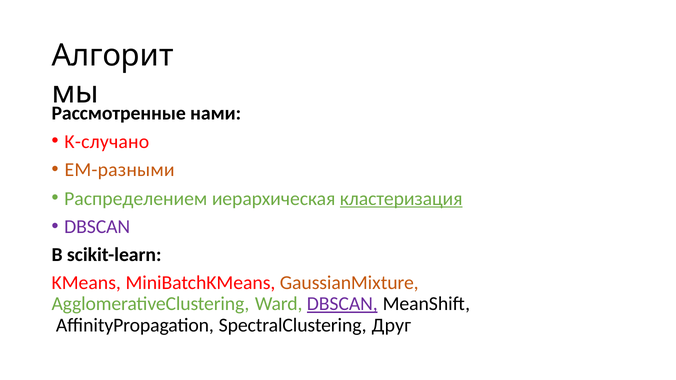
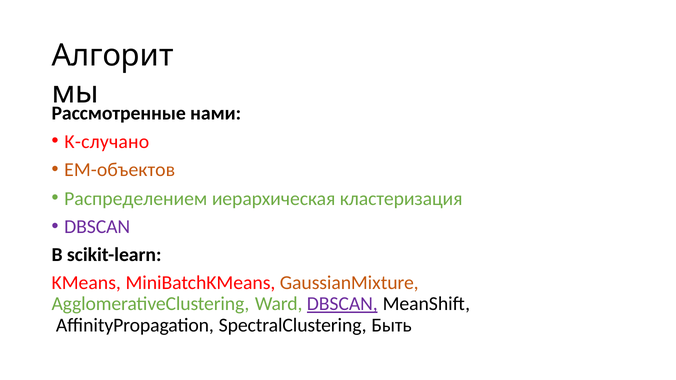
EM-разными: EM-разными -> EM-объектов
кластеризация underline: present -> none
Друг: Друг -> Быть
